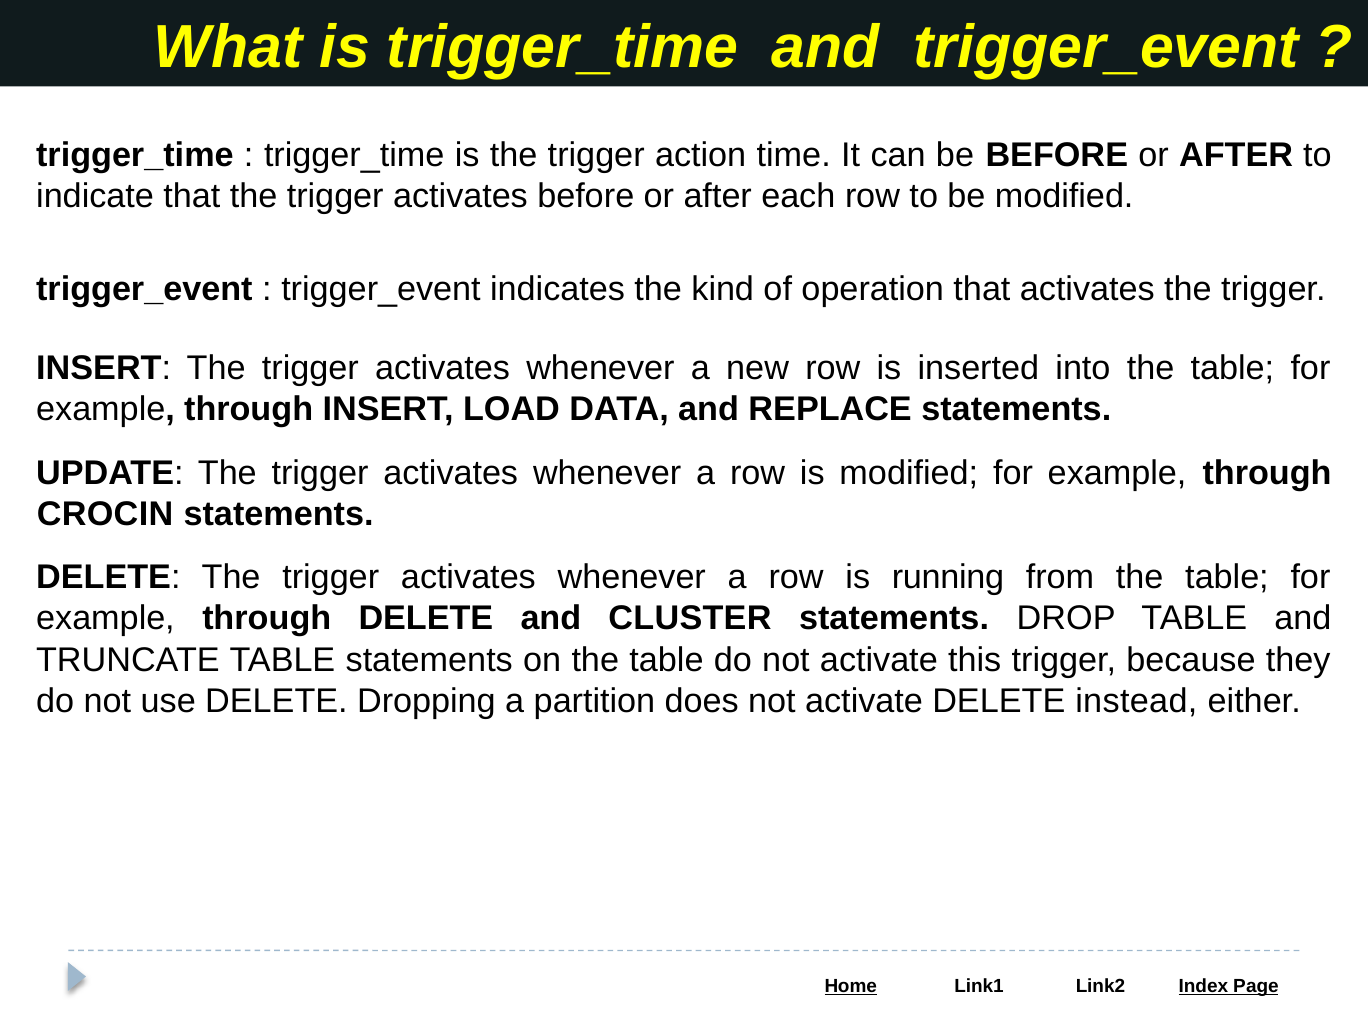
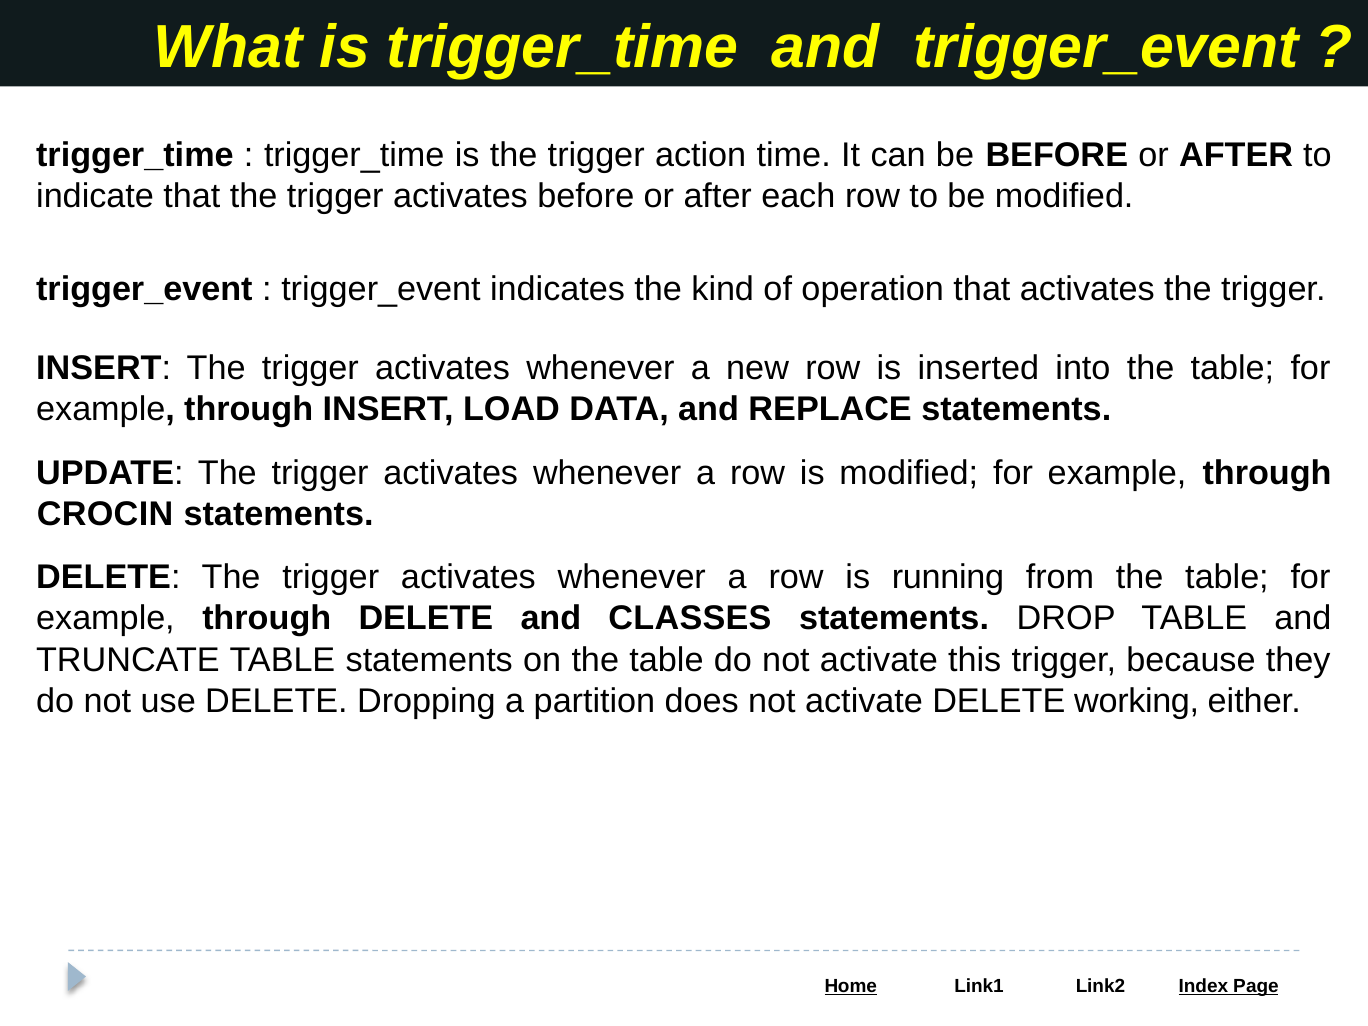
CLUSTER: CLUSTER -> CLASSES
instead: instead -> working
